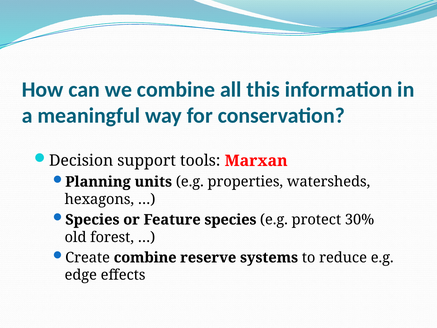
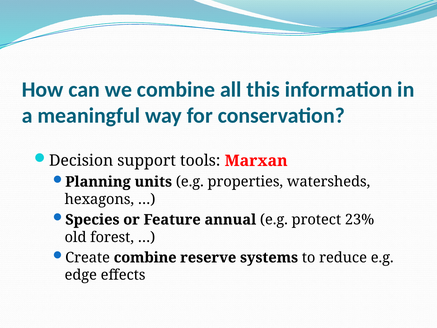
Feature species: species -> annual
30%: 30% -> 23%
